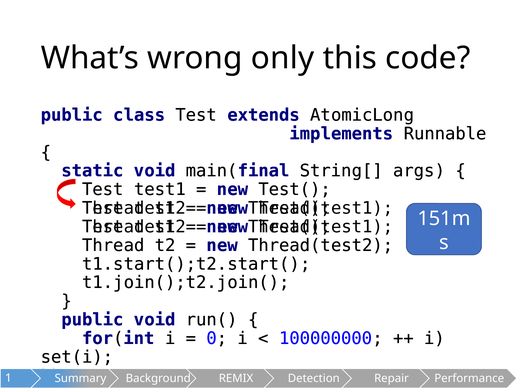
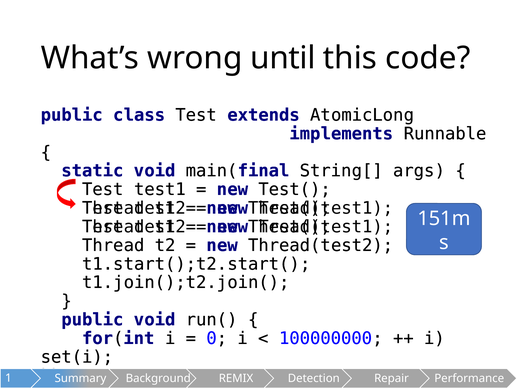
only: only -> until
